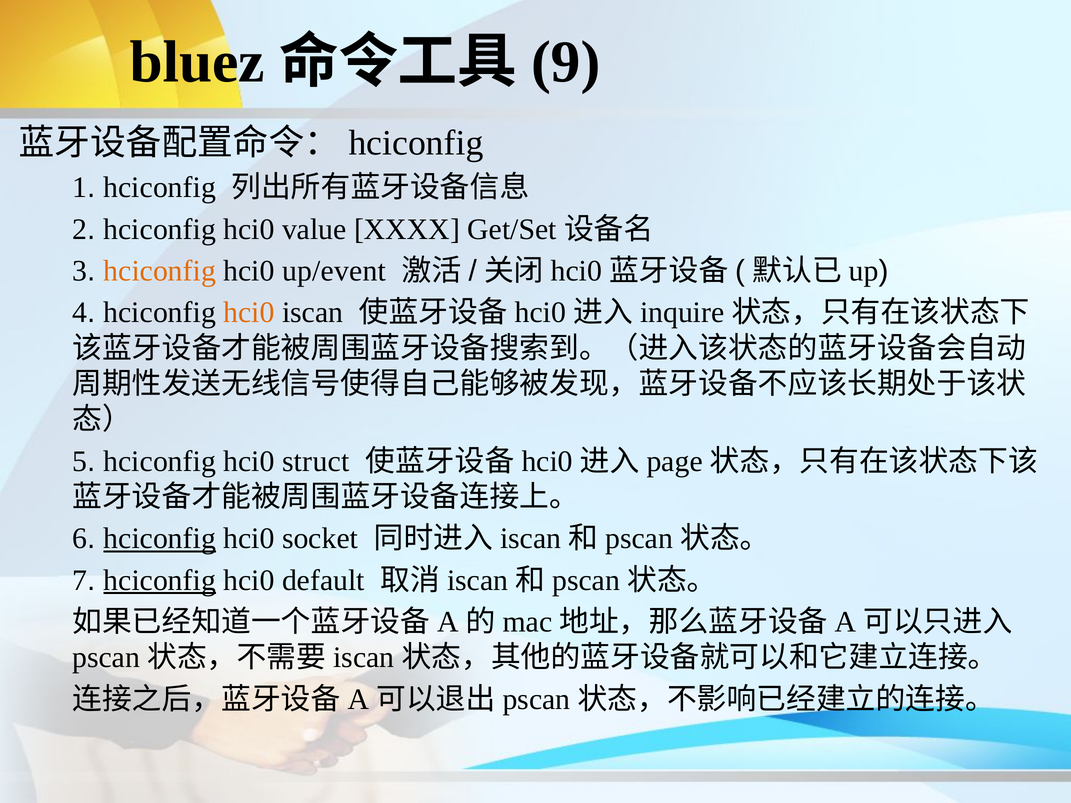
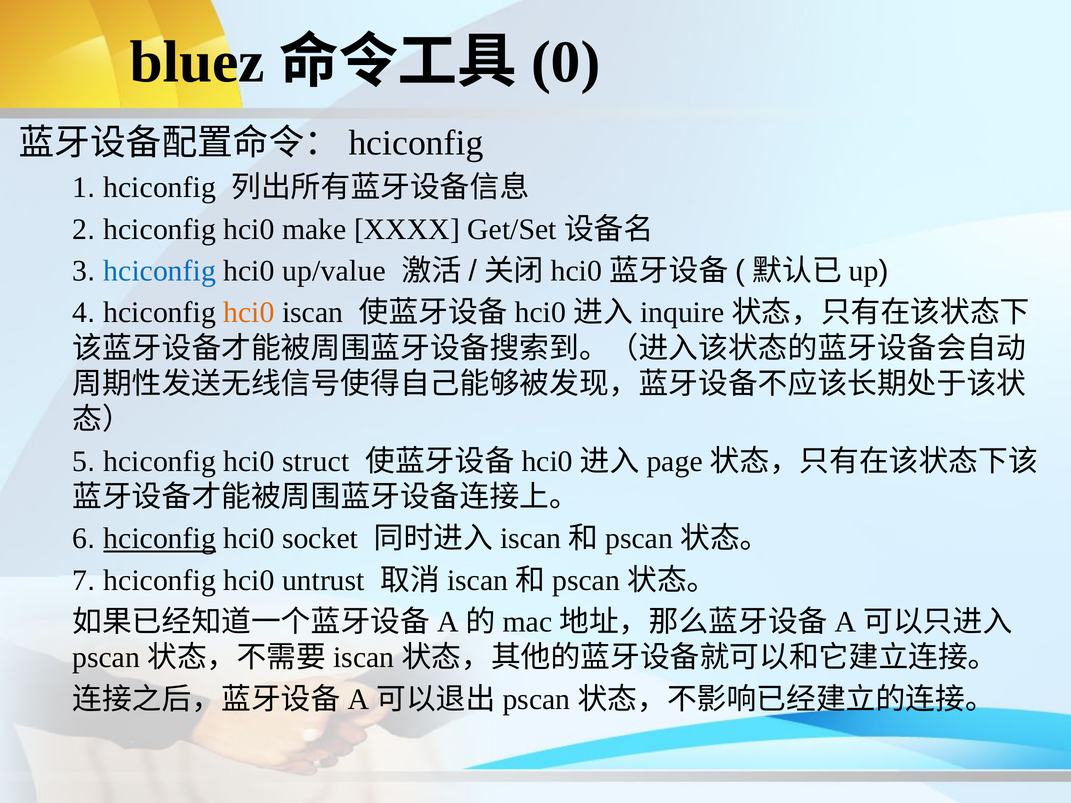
9: 9 -> 0
value: value -> make
hciconfig at (160, 271) colour: orange -> blue
up/event: up/event -> up/value
hciconfig at (160, 580) underline: present -> none
default: default -> untrust
